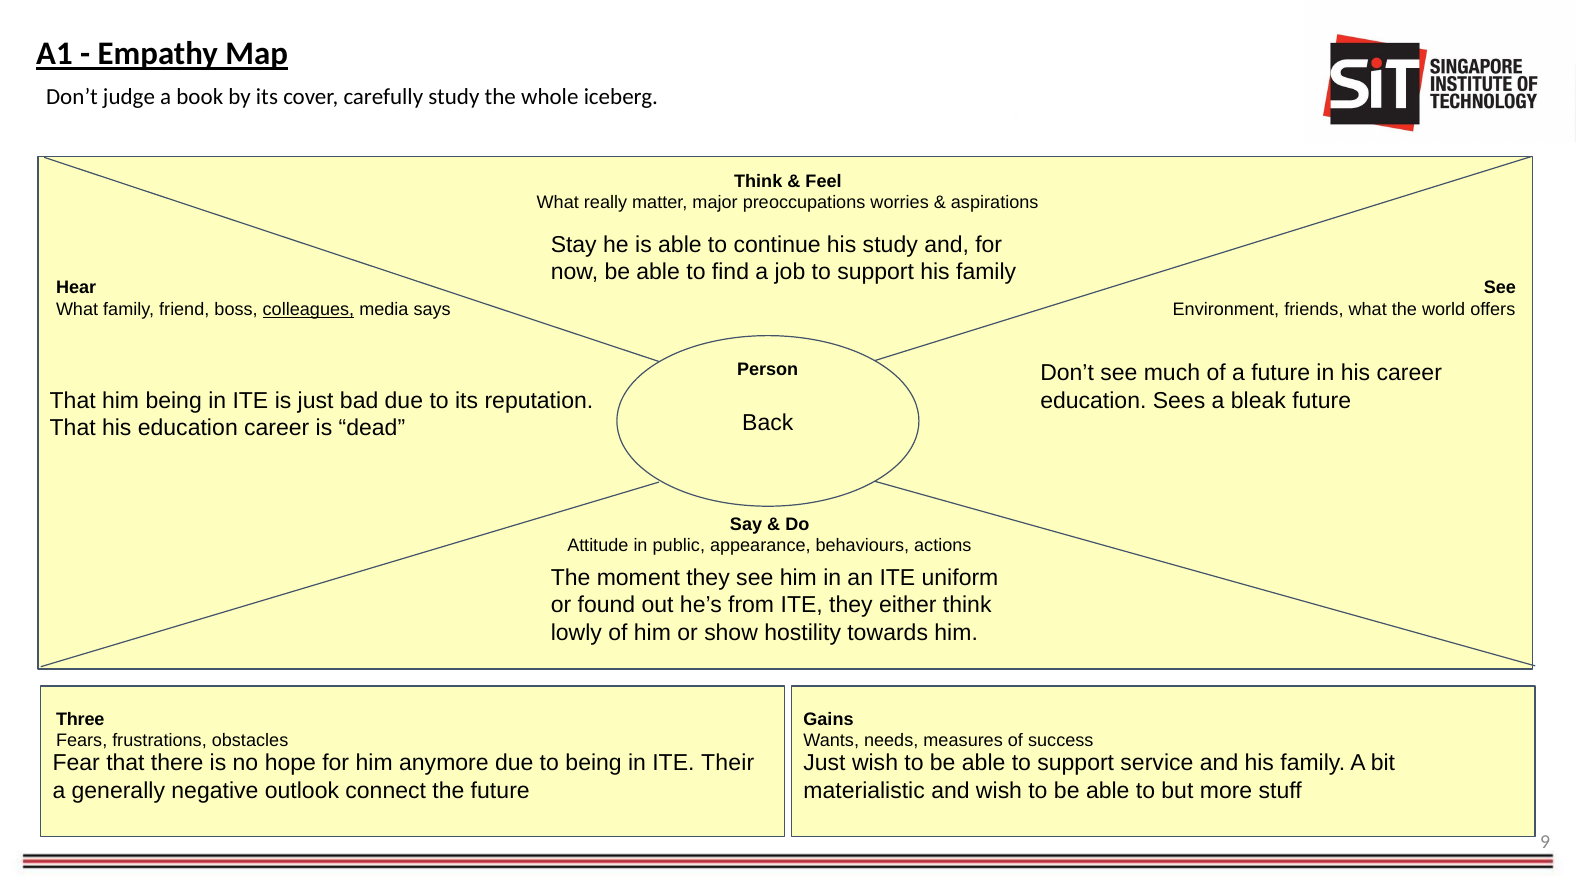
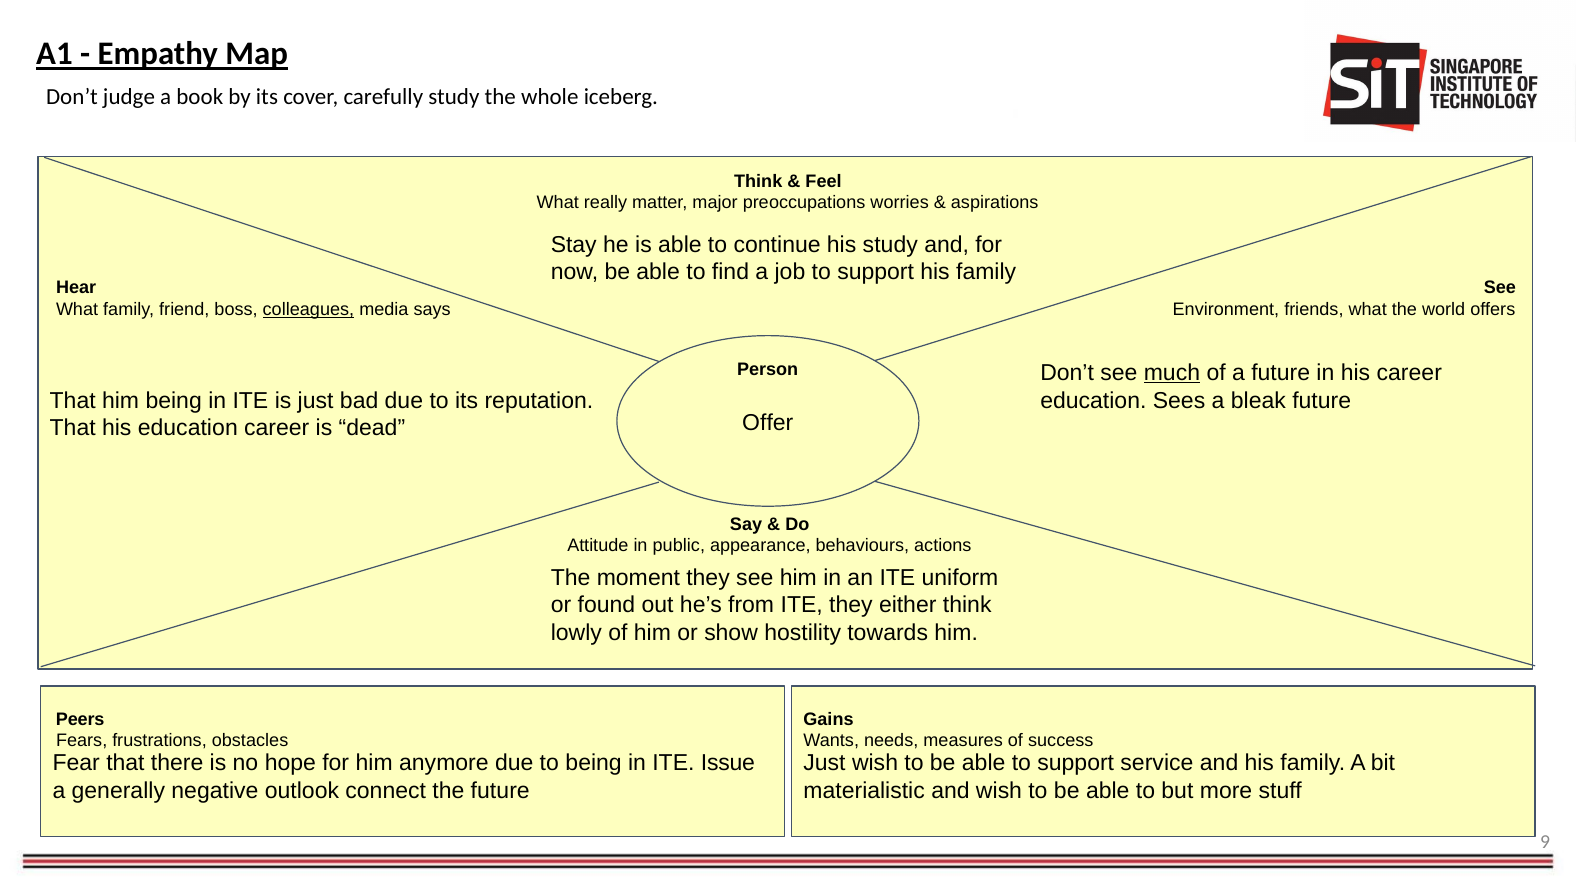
much underline: none -> present
Back: Back -> Offer
Three: Three -> Peers
Their: Their -> Issue
